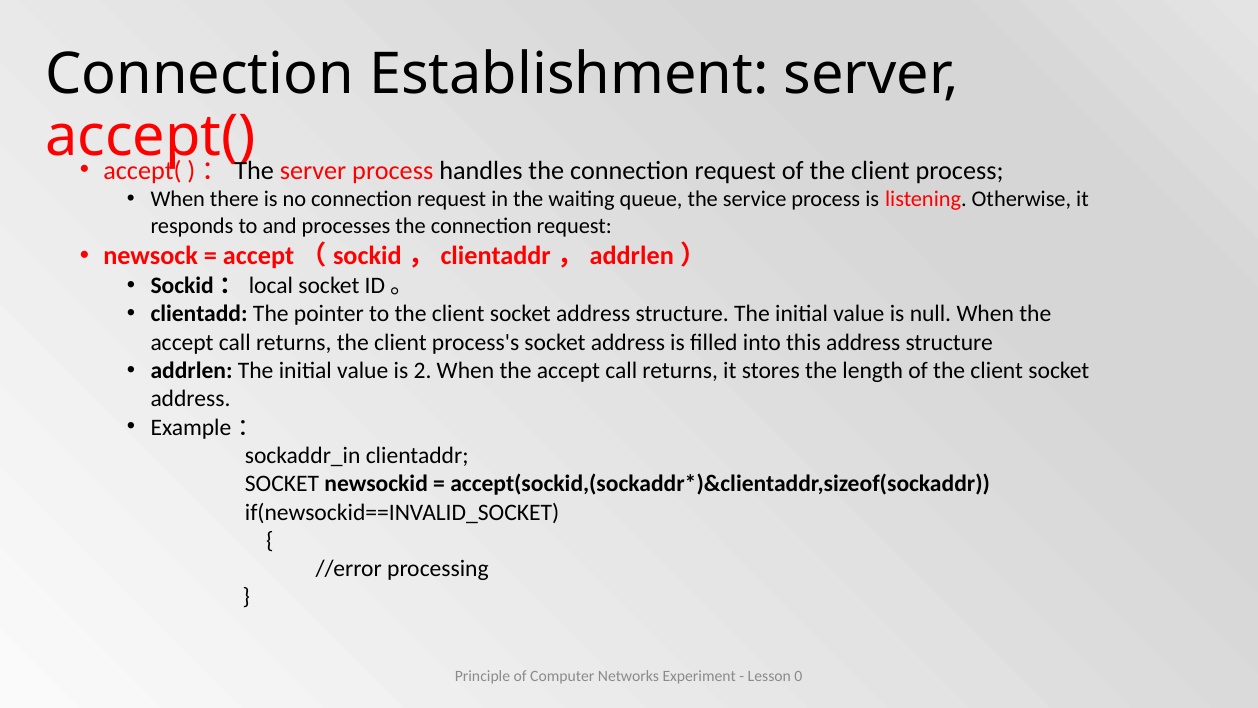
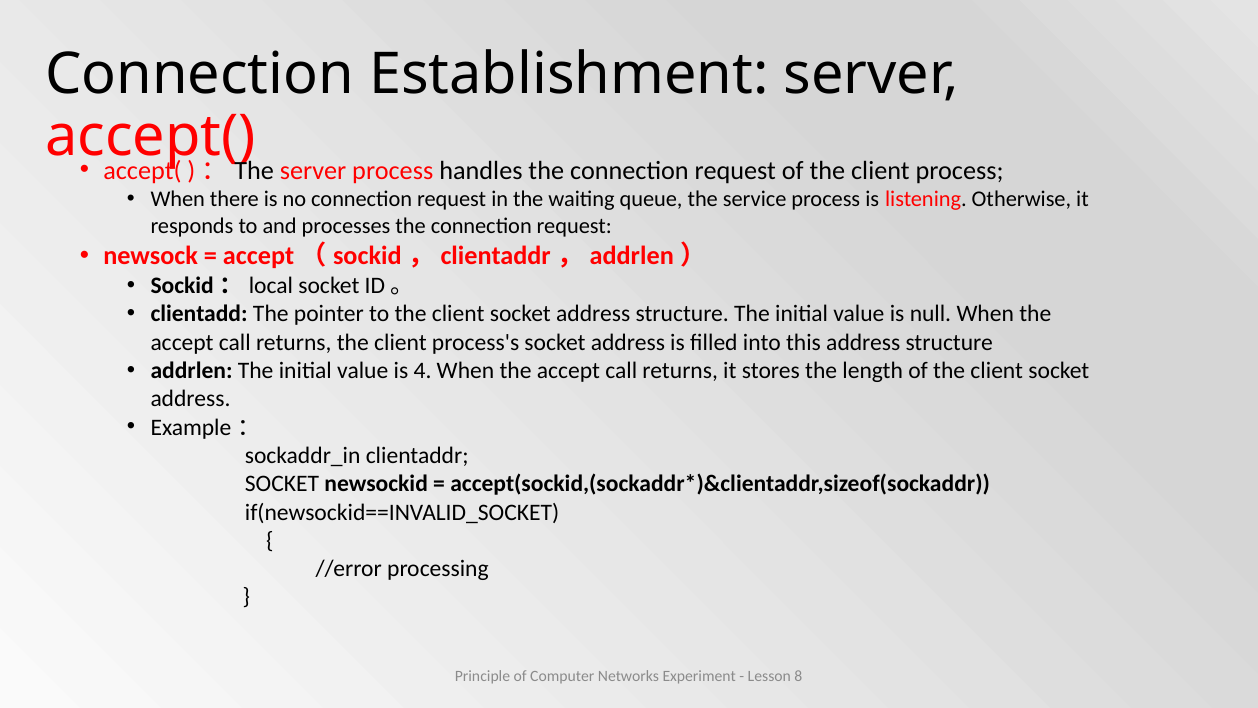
2: 2 -> 4
0: 0 -> 8
